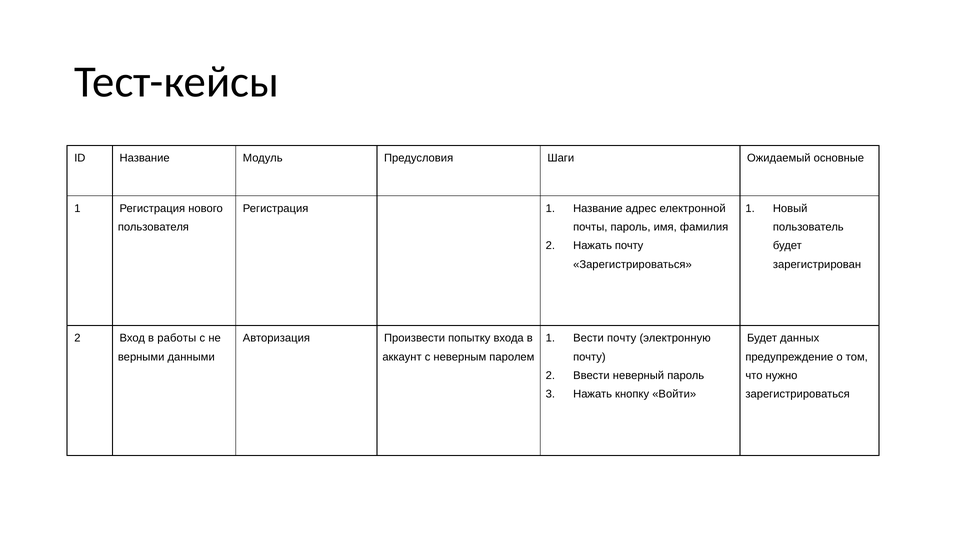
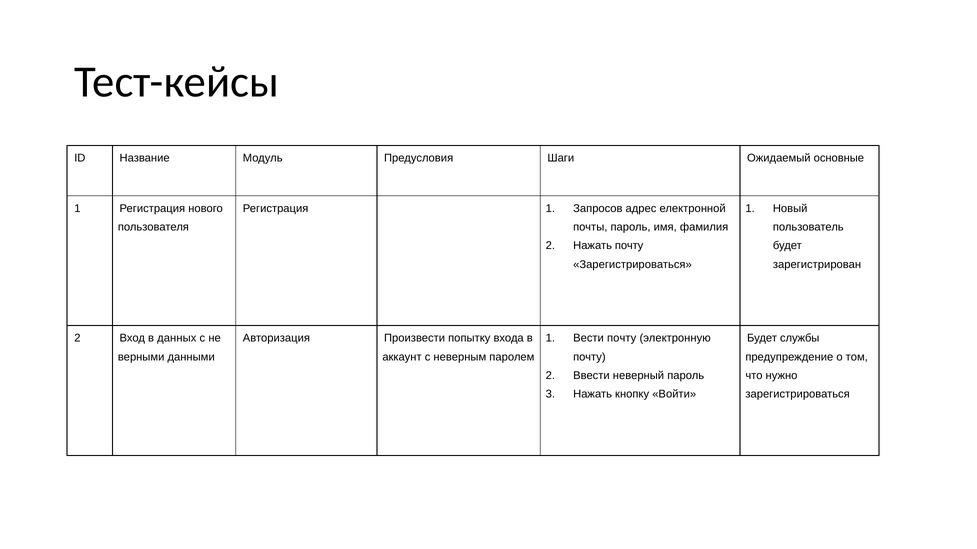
1 Название: Название -> Запросов
работы: работы -> данных
данных: данных -> службы
